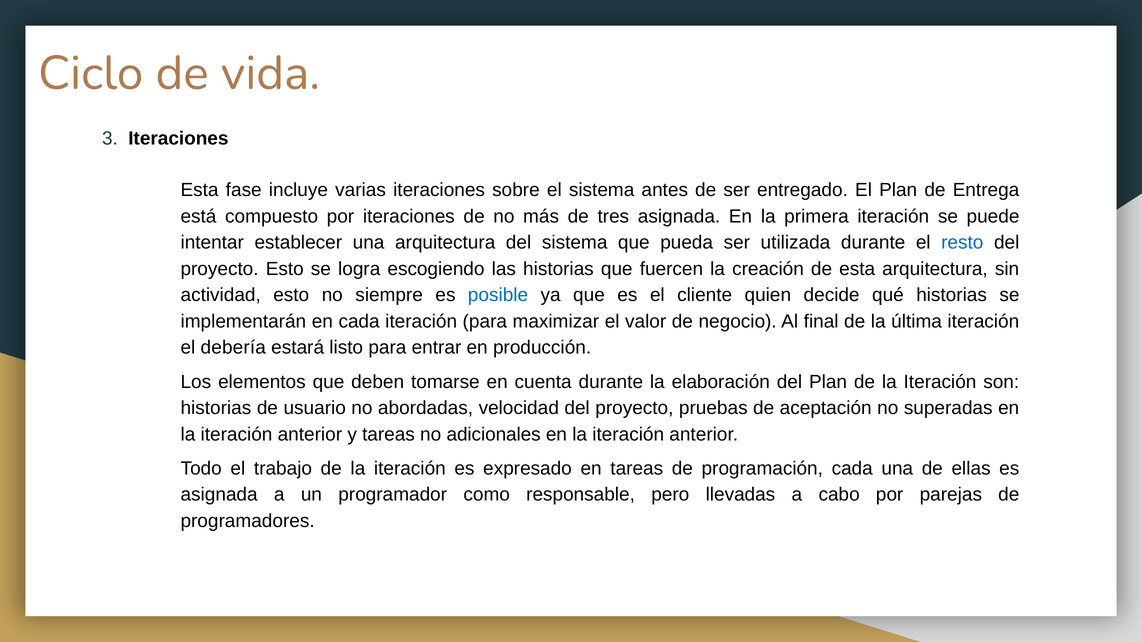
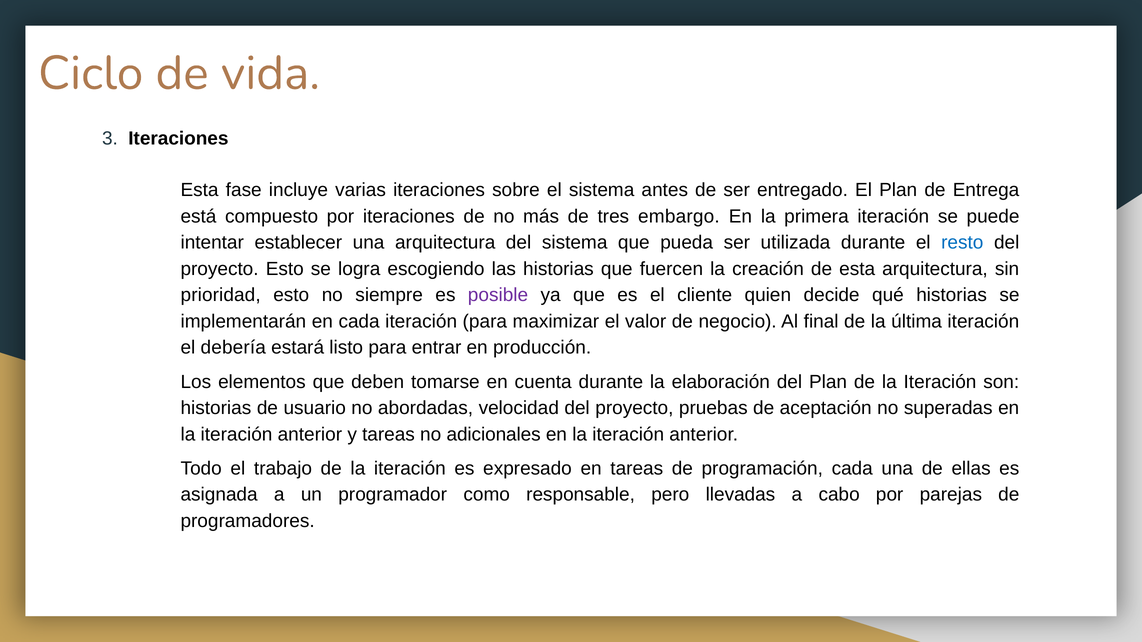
tres asignada: asignada -> embargo
actividad: actividad -> prioridad
posible colour: blue -> purple
